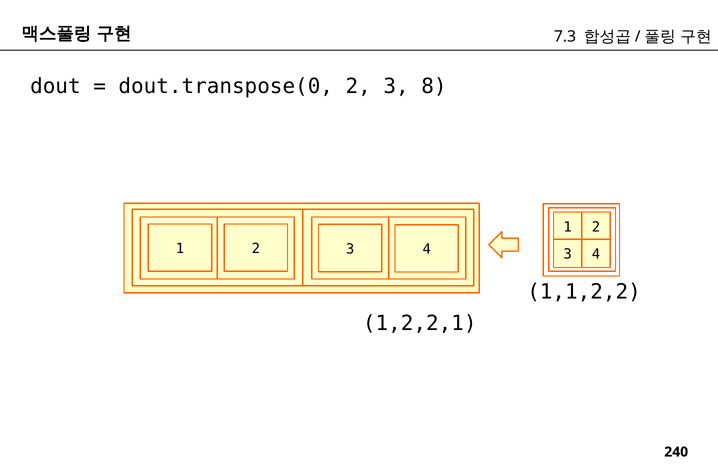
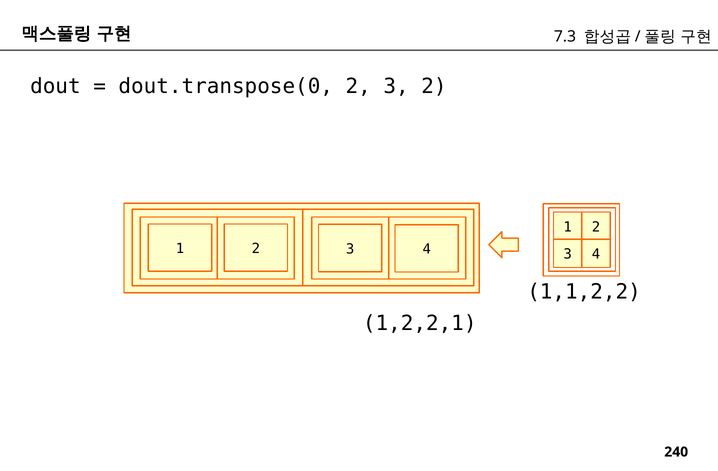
3 8: 8 -> 2
